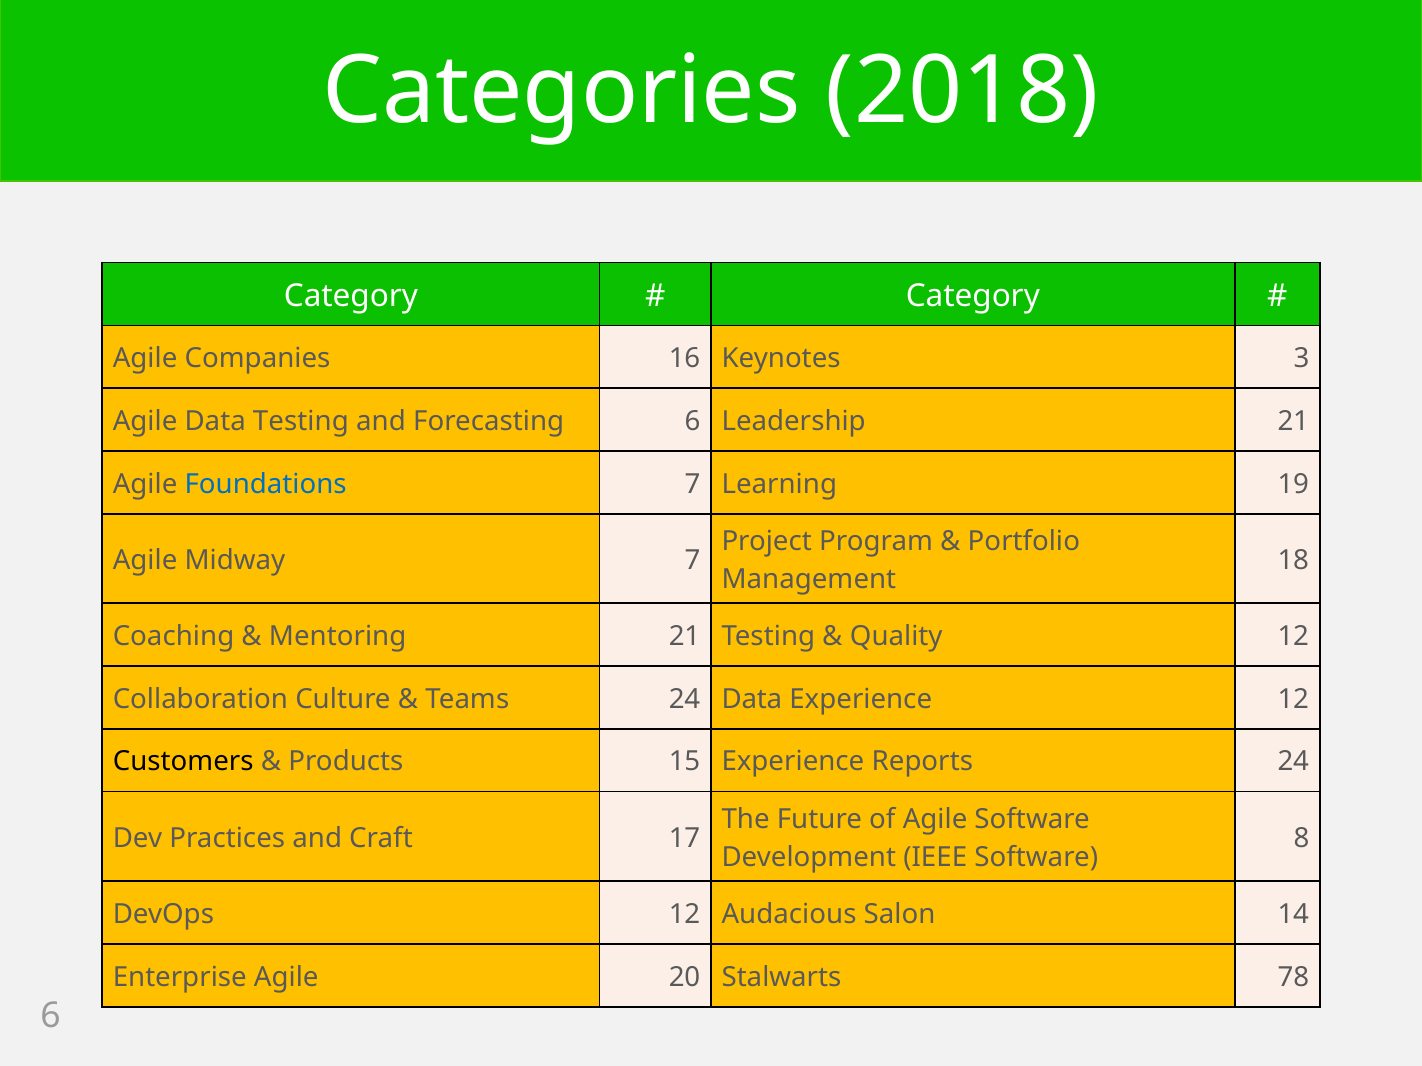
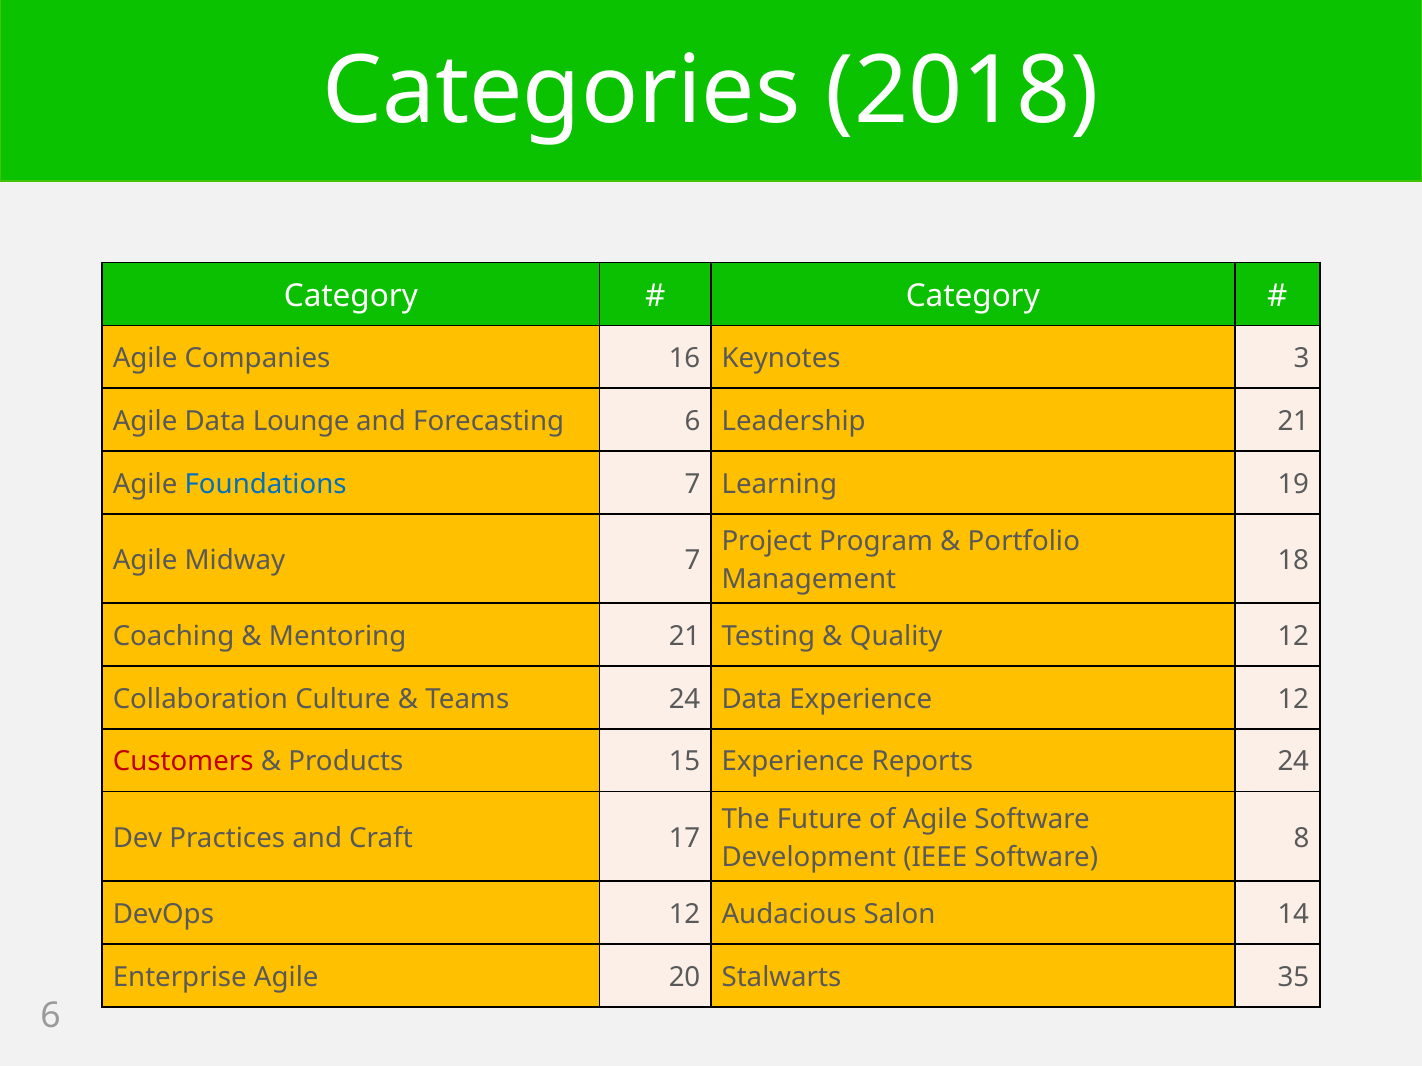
Data Testing: Testing -> Lounge
Customers colour: black -> red
78: 78 -> 35
